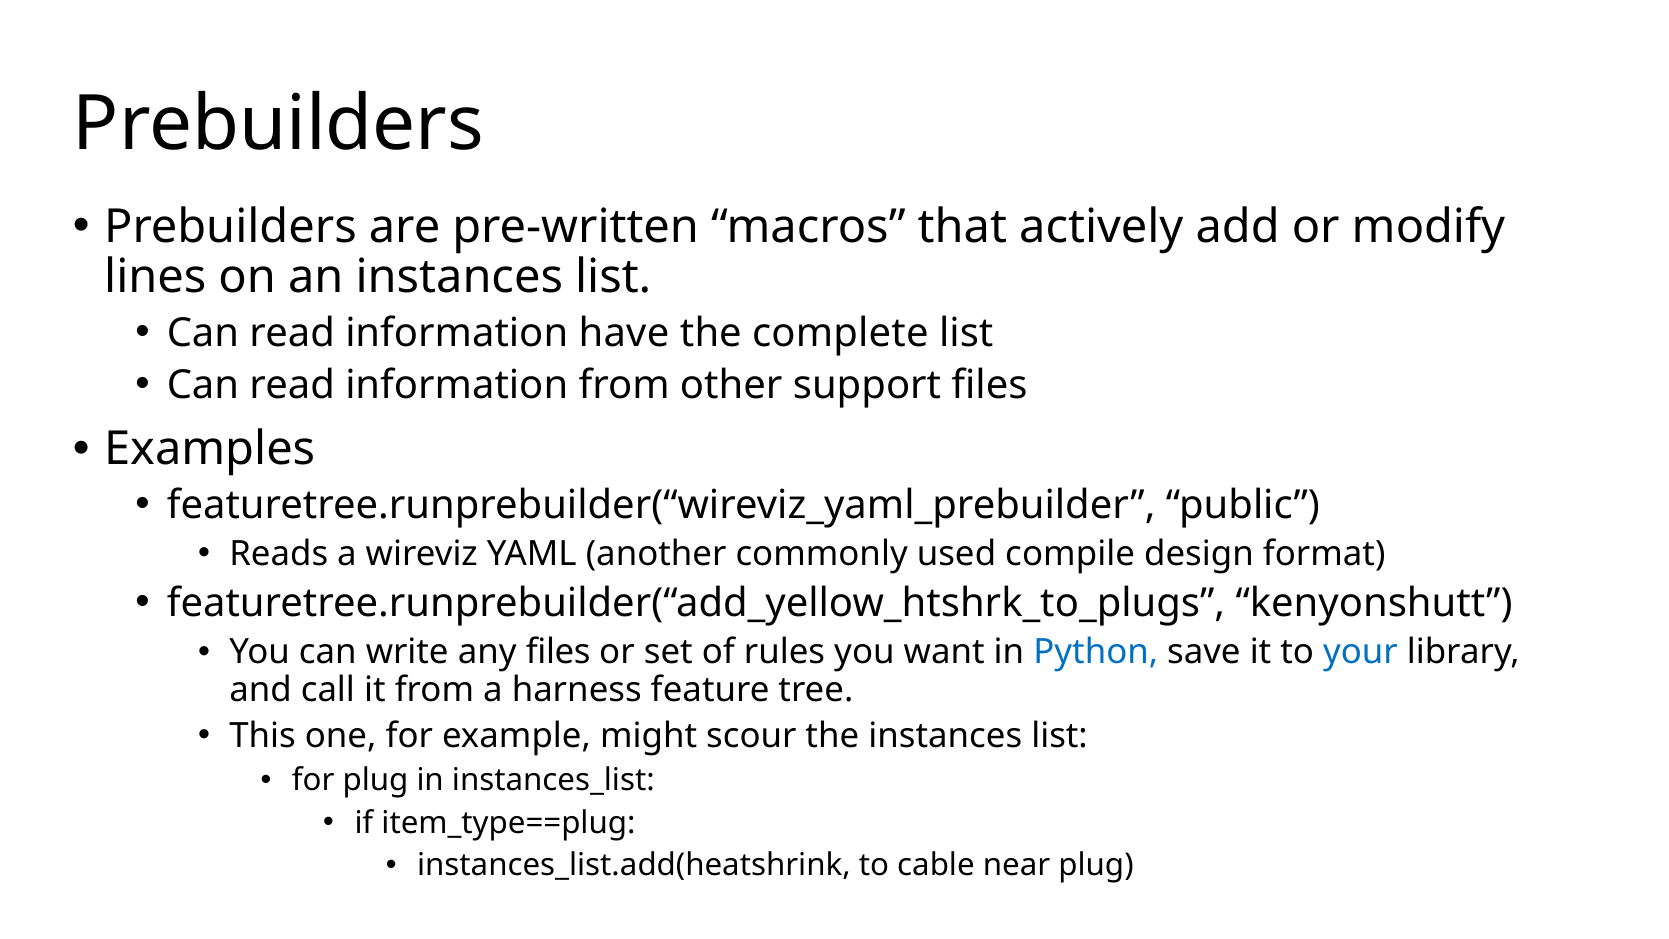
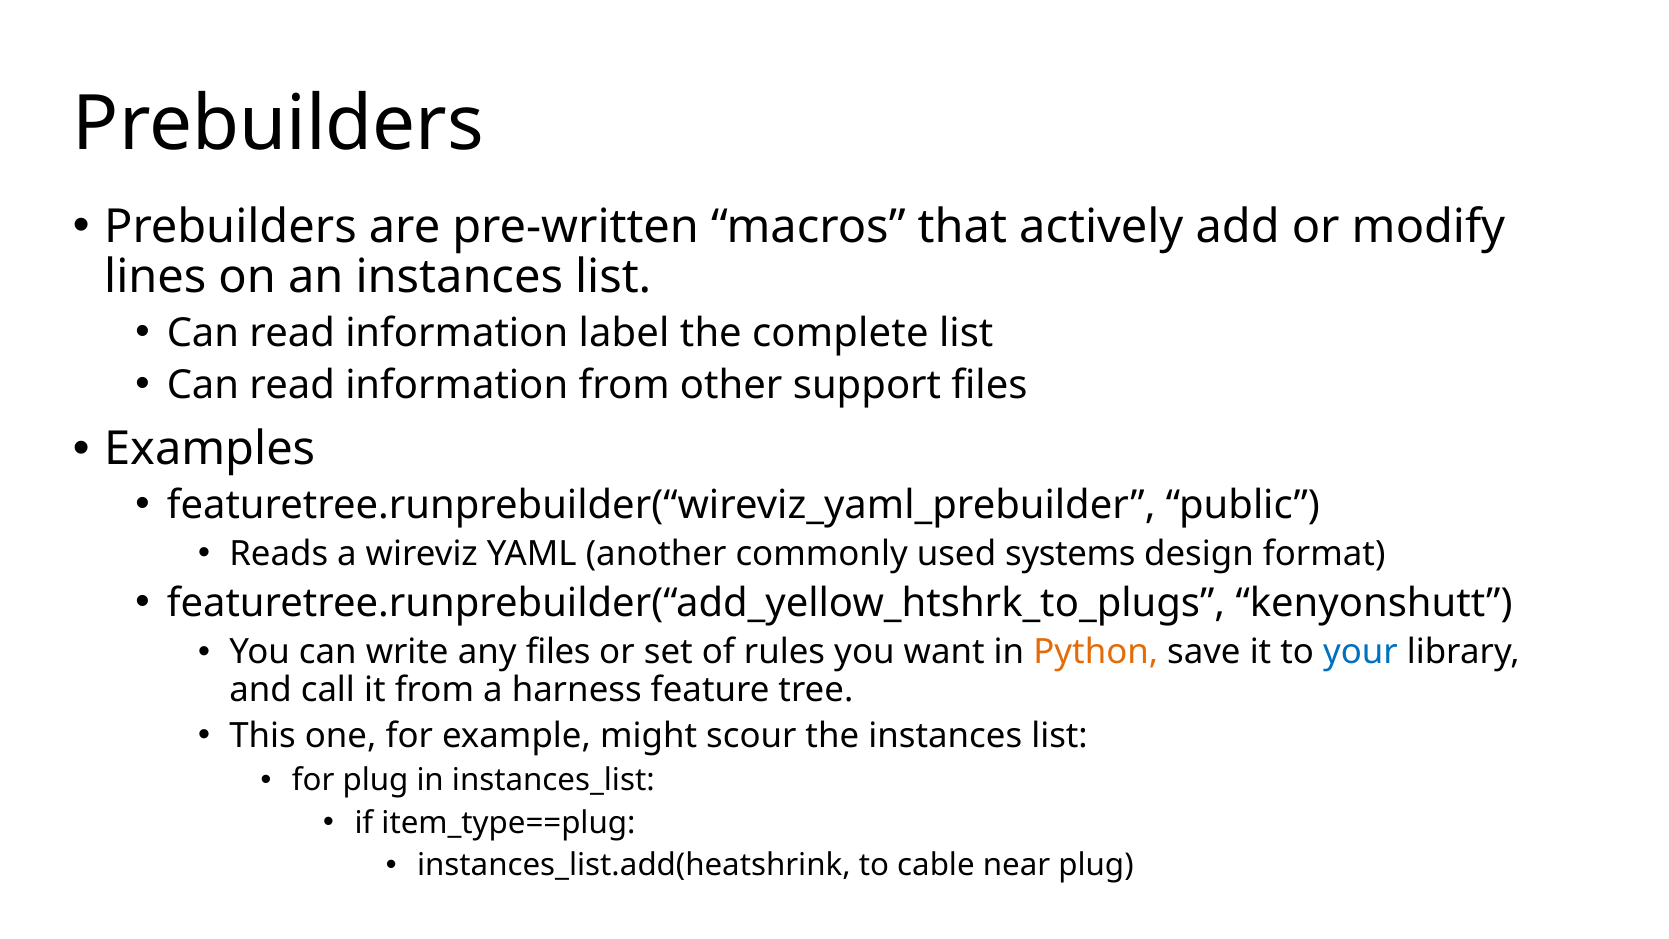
have: have -> label
compile: compile -> systems
Python colour: blue -> orange
